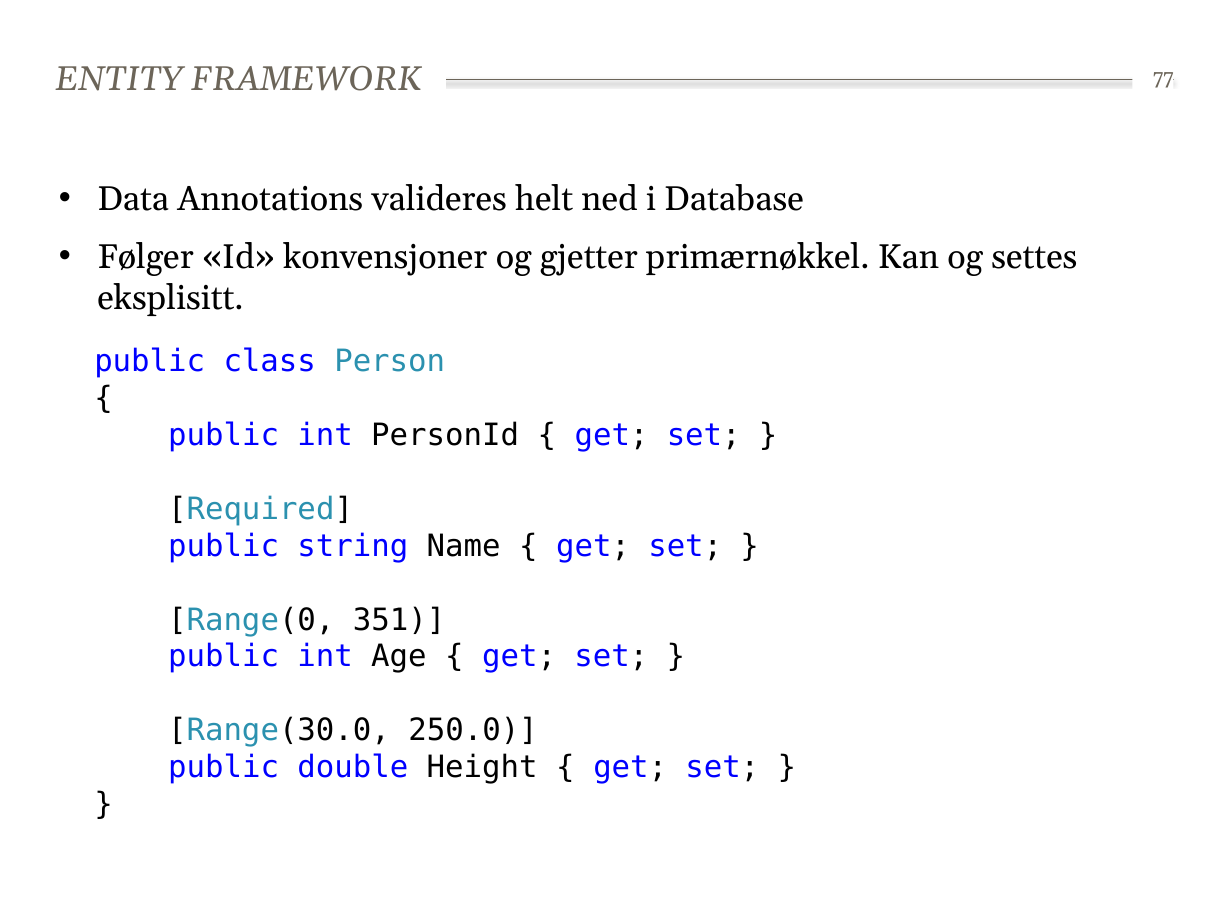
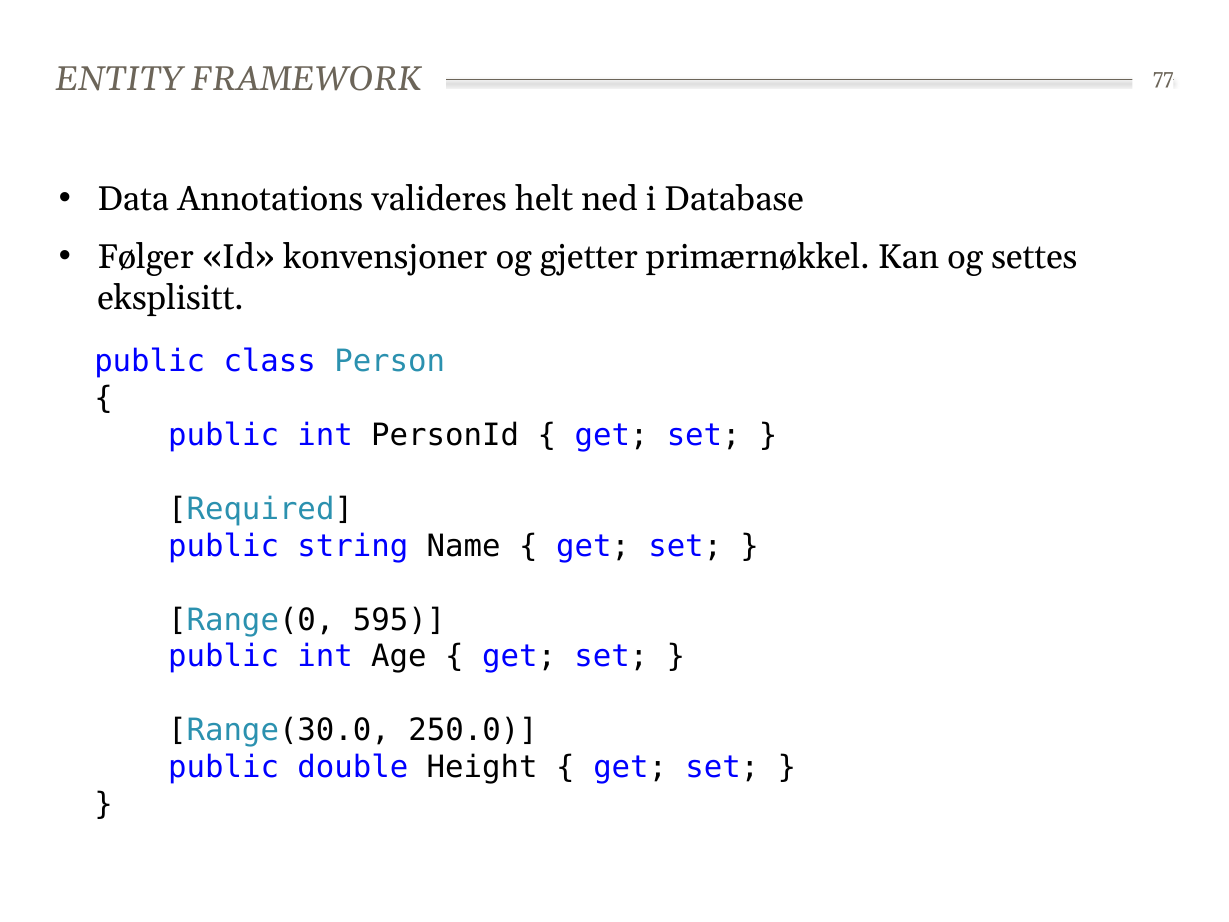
351: 351 -> 595
